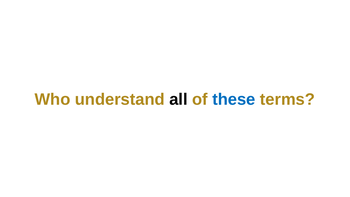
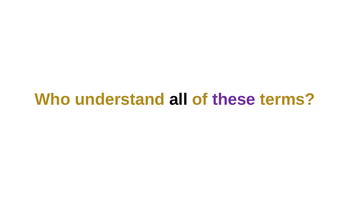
these colour: blue -> purple
